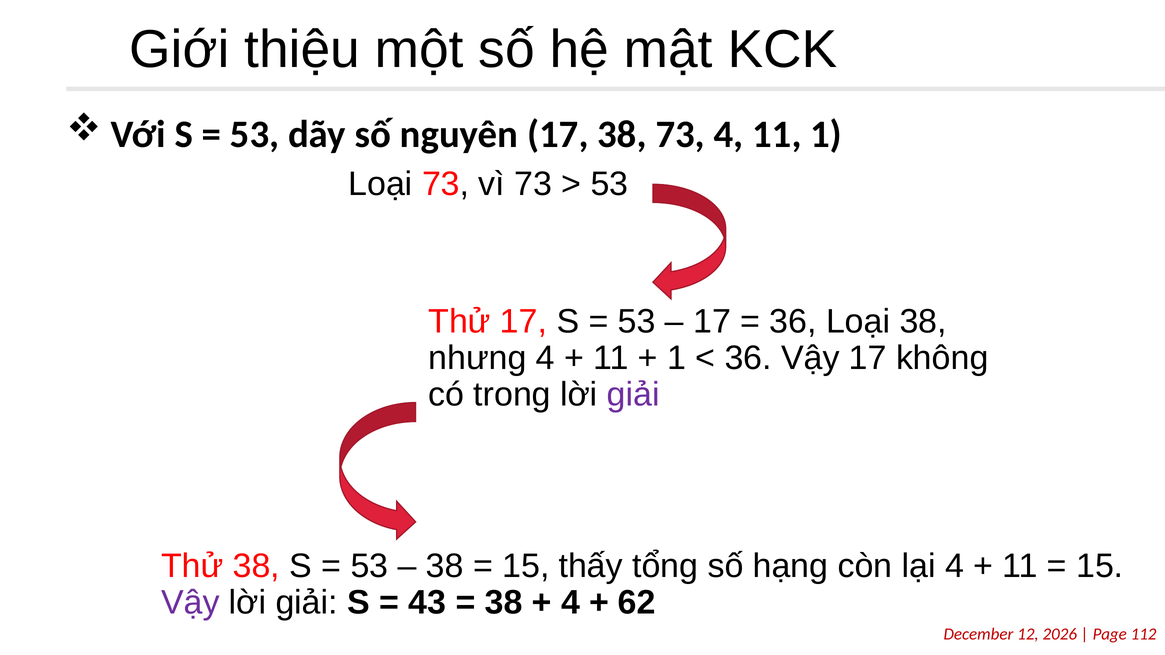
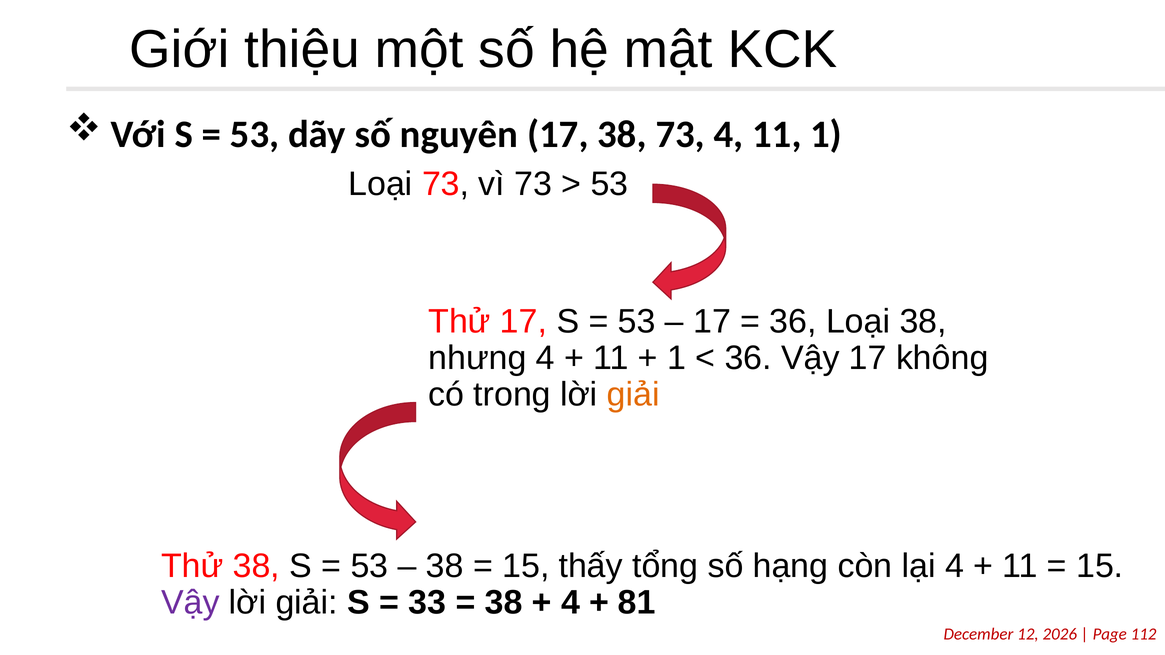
giải at (633, 395) colour: purple -> orange
43: 43 -> 33
62: 62 -> 81
